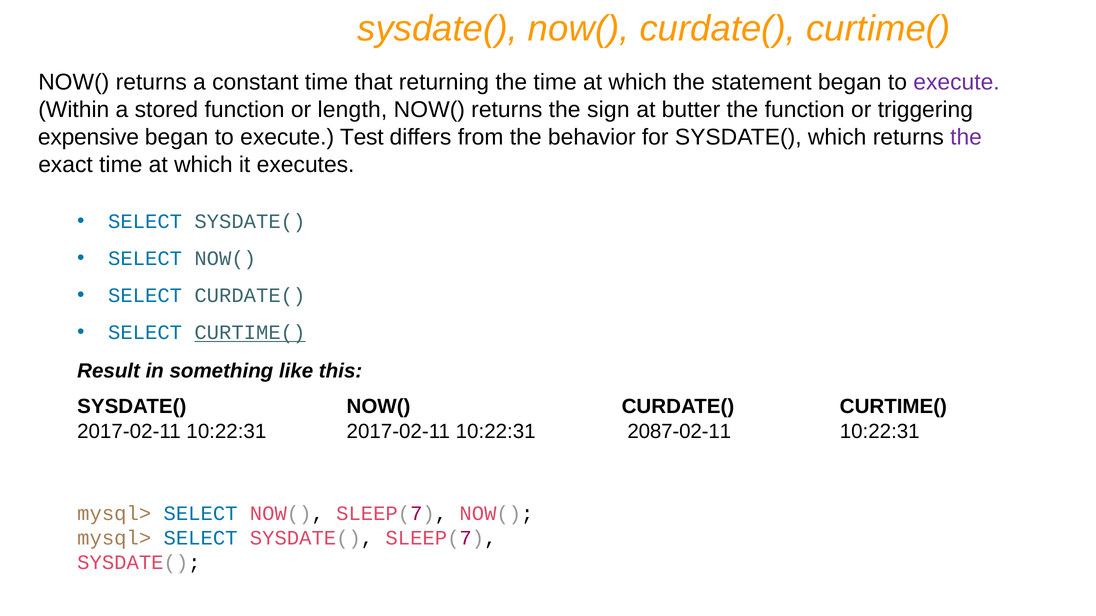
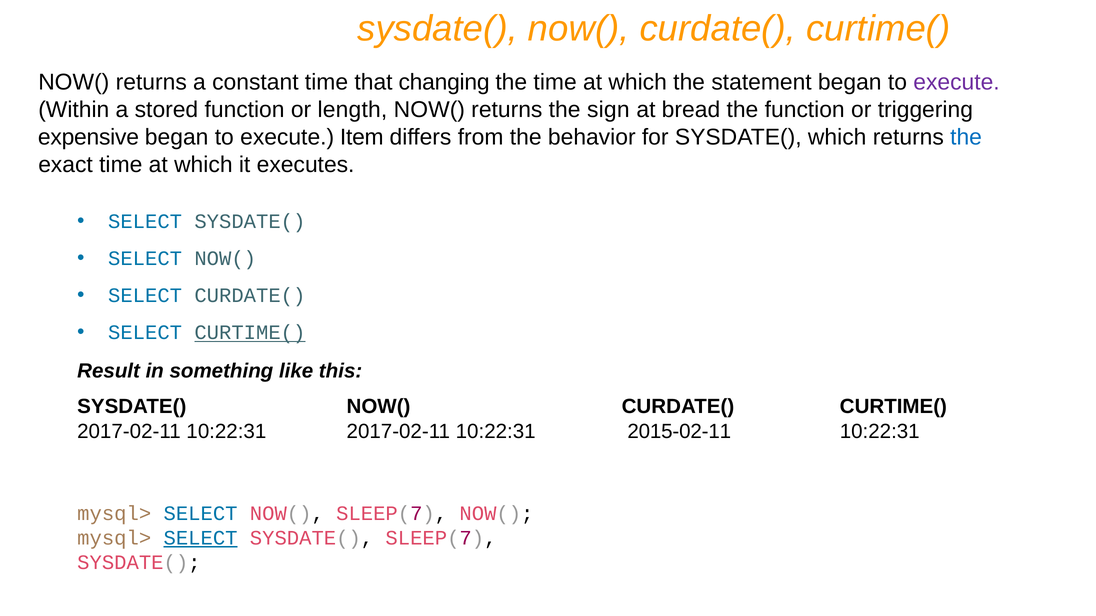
returning: returning -> changing
butter: butter -> bread
Test: Test -> Item
the at (966, 137) colour: purple -> blue
2087-02-11: 2087-02-11 -> 2015-02-11
SELECT at (201, 538) underline: none -> present
